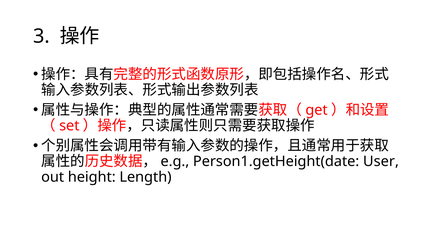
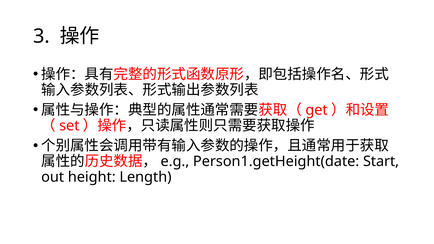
User: User -> Start
